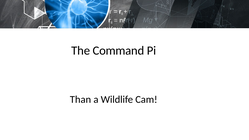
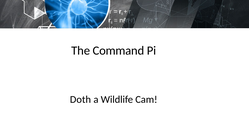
Than: Than -> Doth
